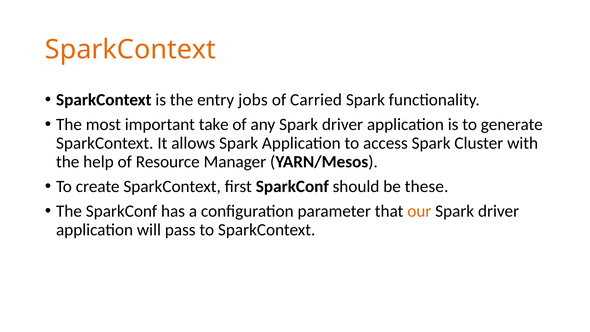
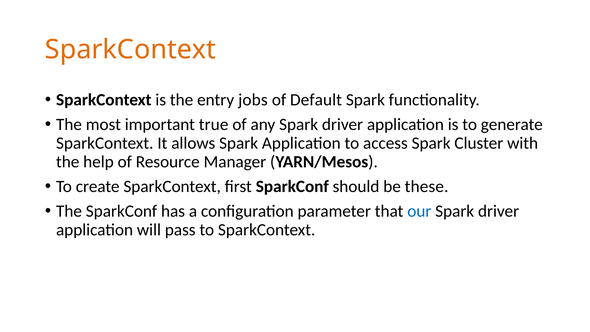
Carried: Carried -> Default
take: take -> true
our colour: orange -> blue
